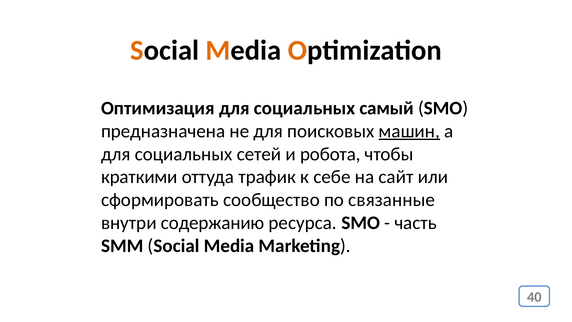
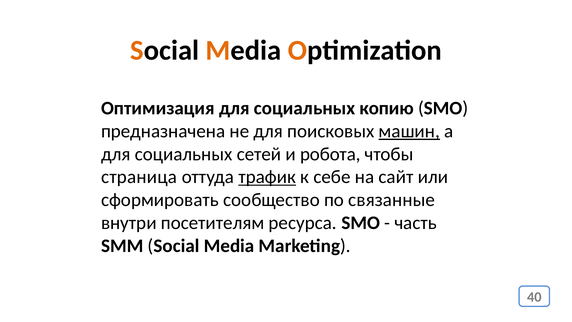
самый: самый -> копию
краткими: краткими -> страница
трафик underline: none -> present
содержанию: содержанию -> посетителям
